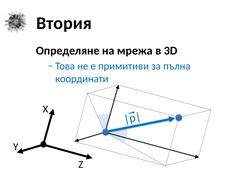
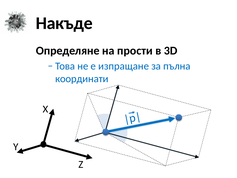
Втория: Втория -> Накъде
мрежа: мрежа -> прости
примитиви: примитиви -> изпращане
